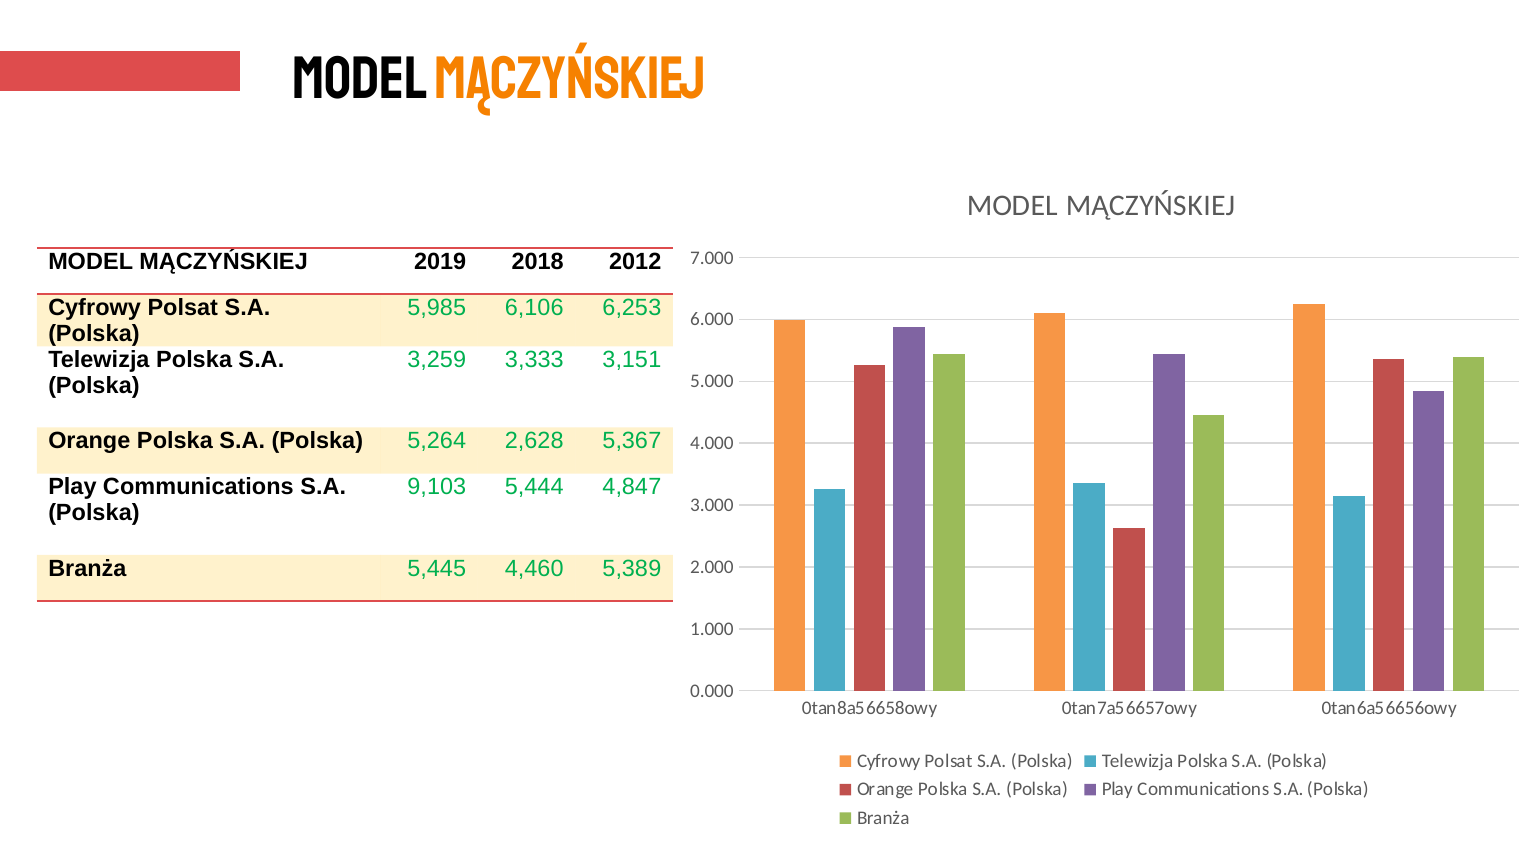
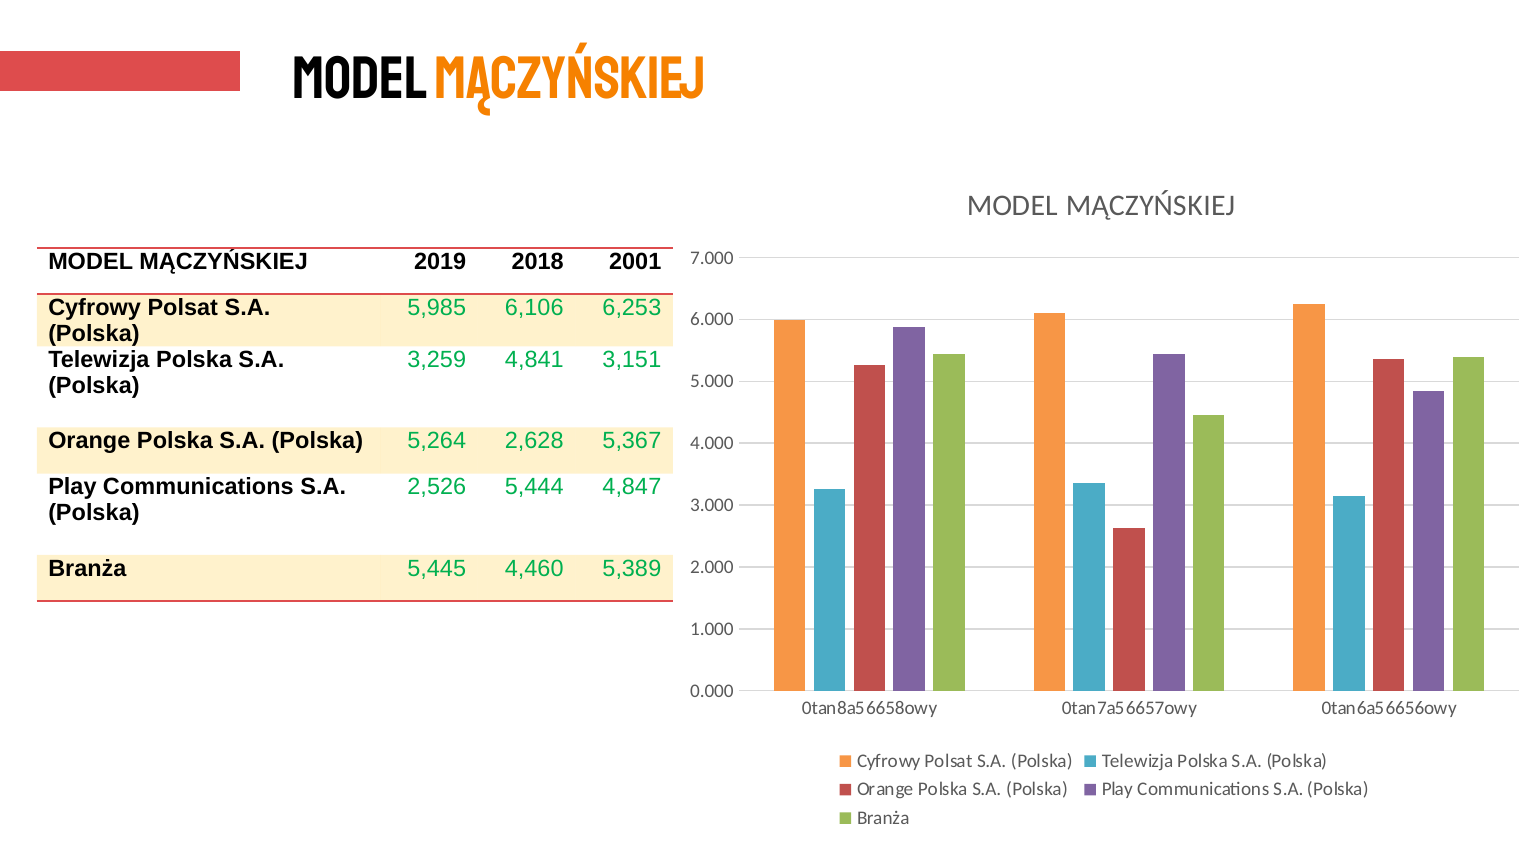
2012: 2012 -> 2001
3,333: 3,333 -> 4,841
9,103: 9,103 -> 2,526
